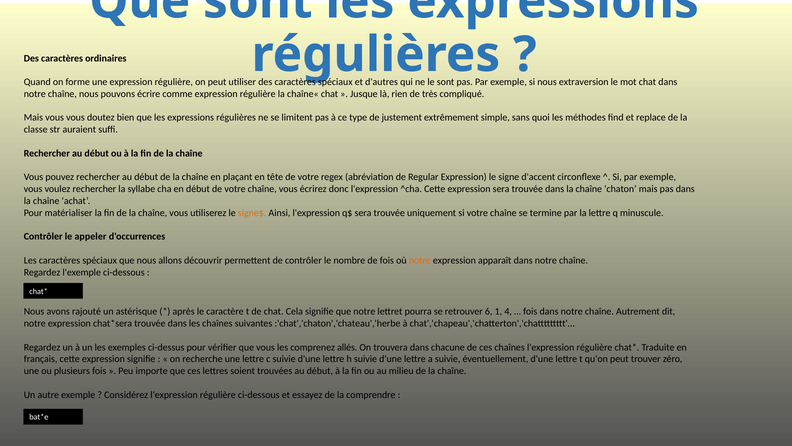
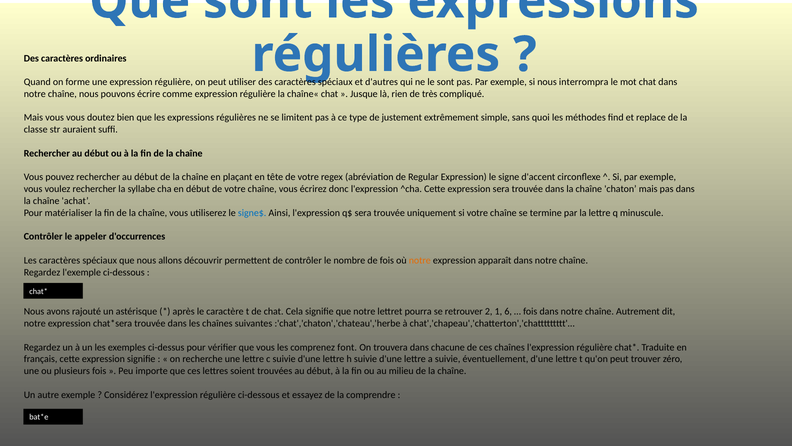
extraversion: extraversion -> interrompra
signe$ colour: orange -> blue
6: 6 -> 2
4: 4 -> 6
allés: allés -> font
